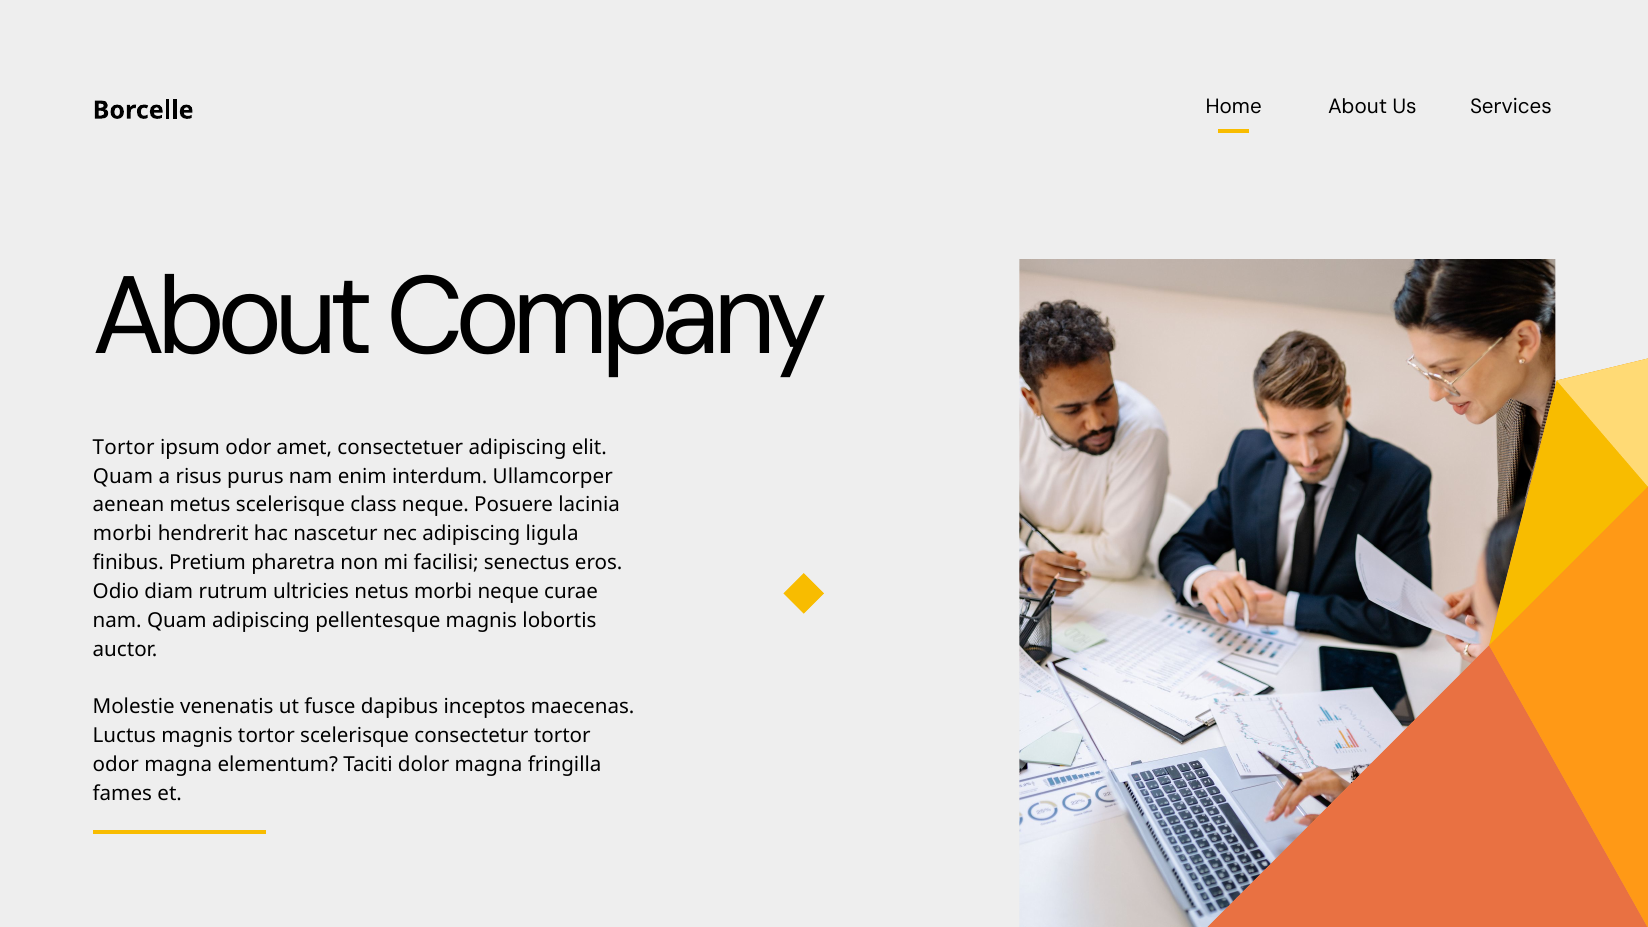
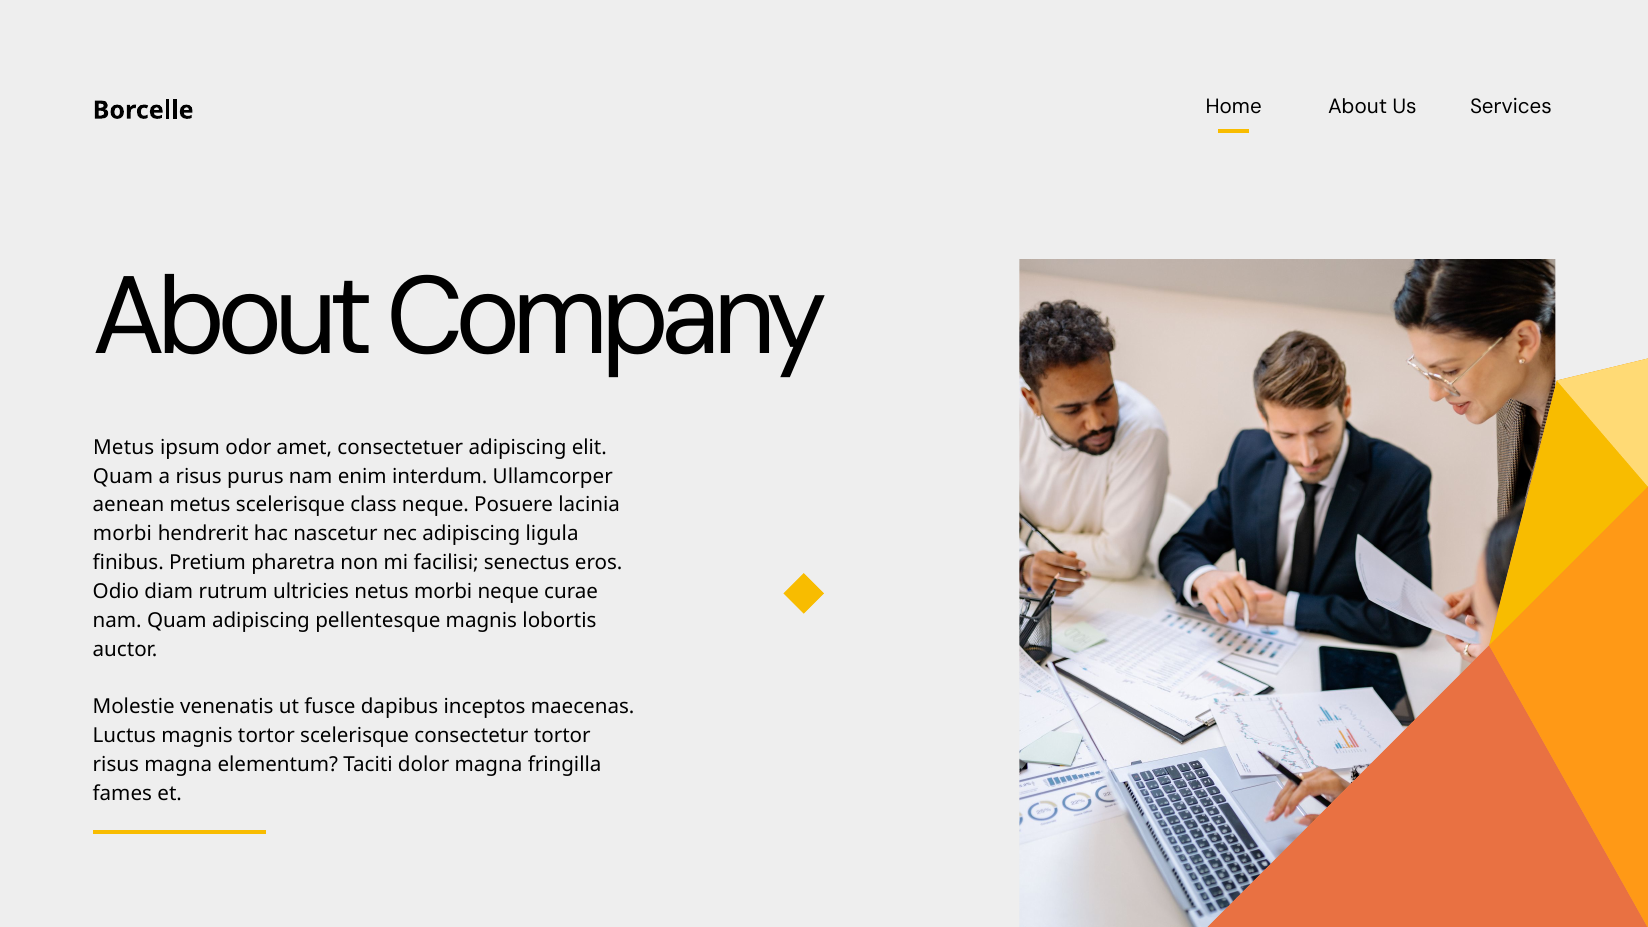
Tortor at (124, 447): Tortor -> Metus
odor at (116, 765): odor -> risus
